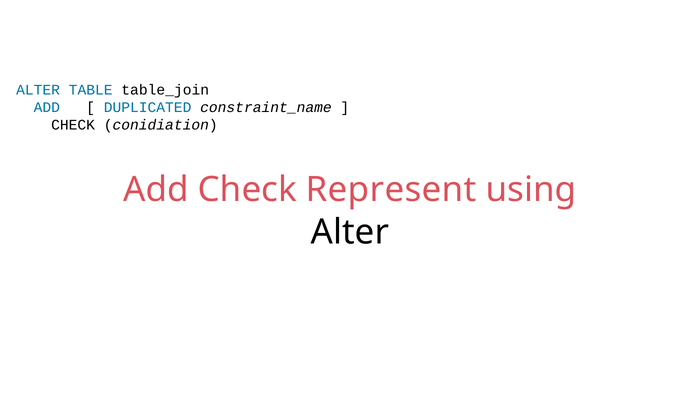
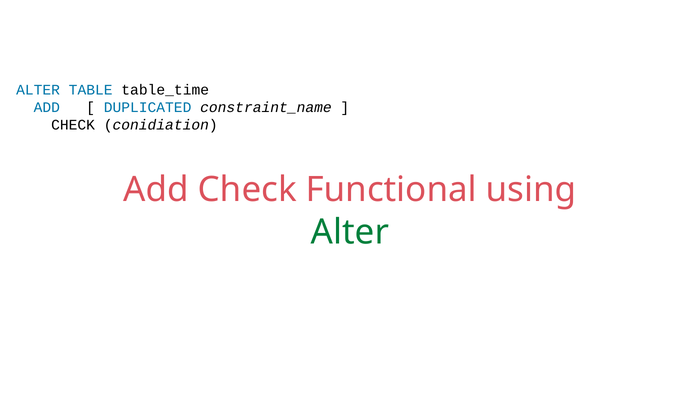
table_join: table_join -> table_time
Represent: Represent -> Functional
Alter at (350, 232) colour: black -> green
